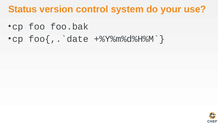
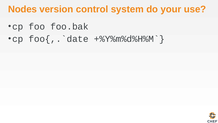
Status: Status -> Nodes
